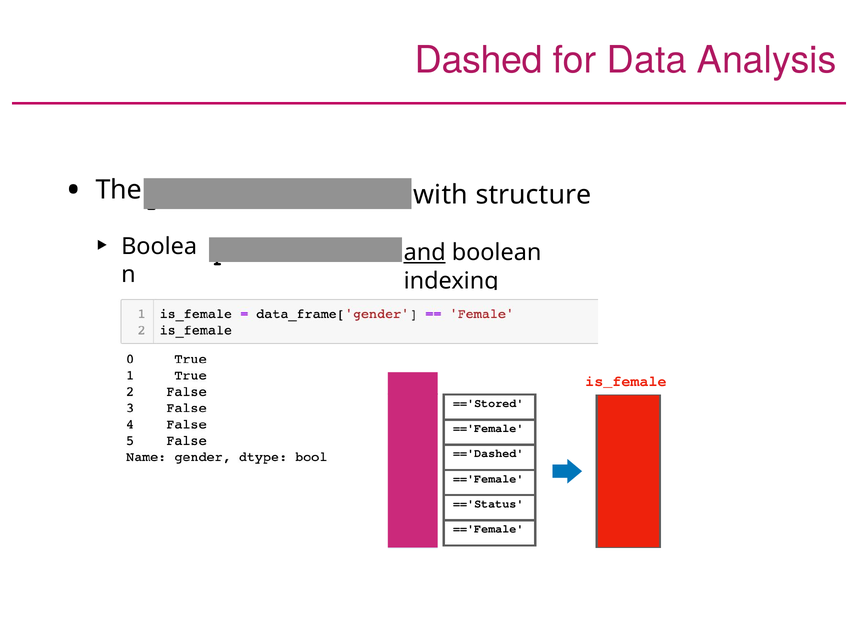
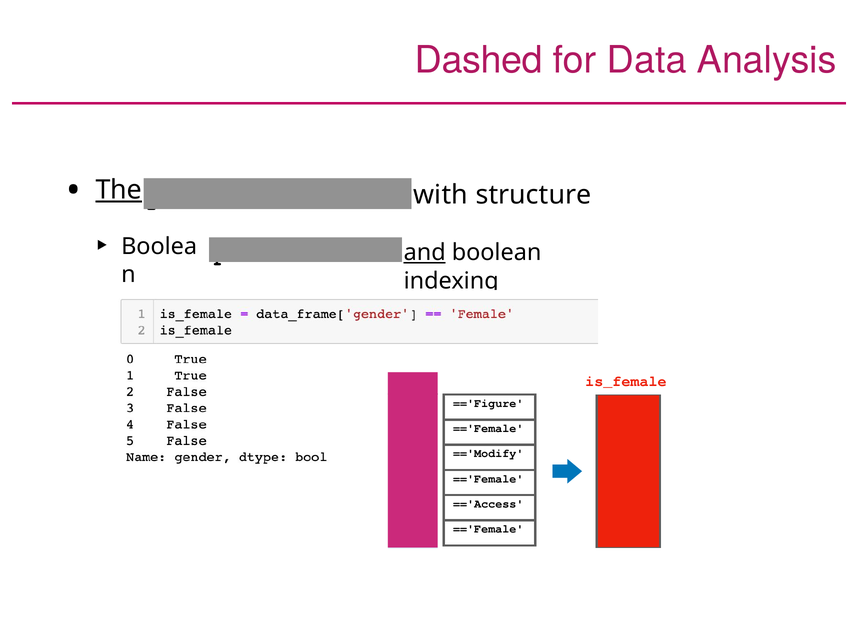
The underline: none -> present
=='Stored: =='Stored -> =='Figure
=='Dashed: =='Dashed -> =='Modify
=='Status: =='Status -> =='Access
